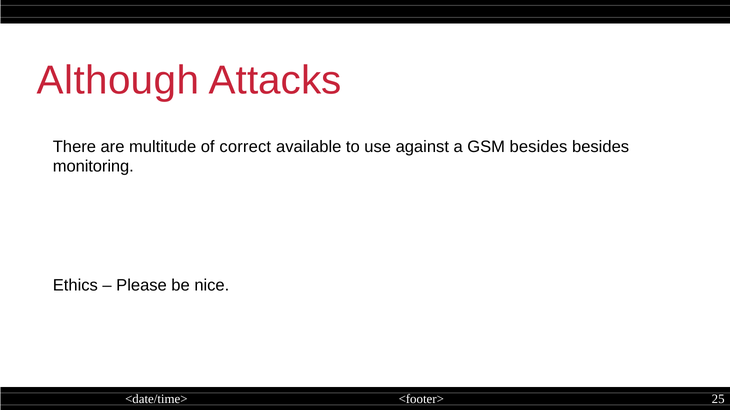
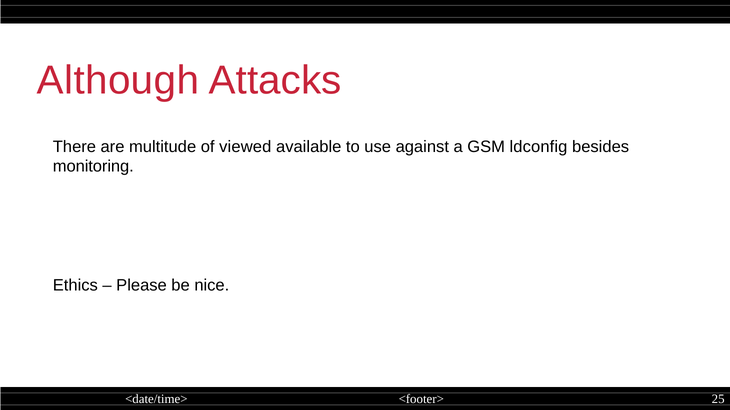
correct: correct -> viewed
GSM besides: besides -> ldconfig
